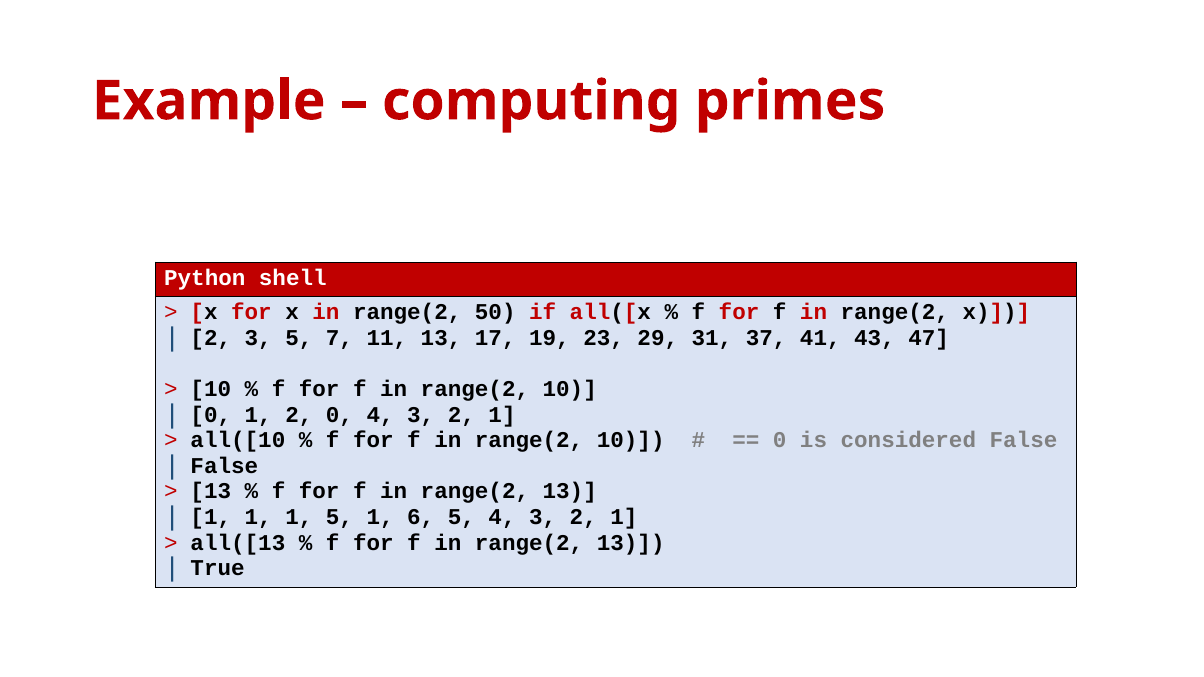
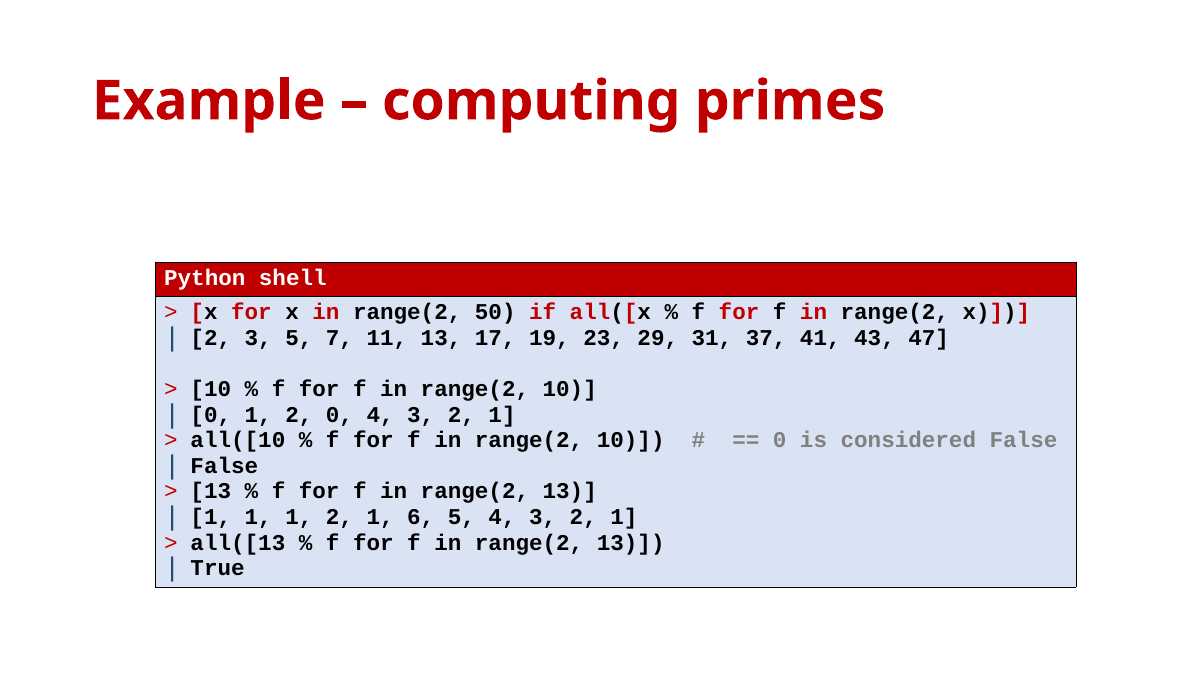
1 1 5: 5 -> 2
